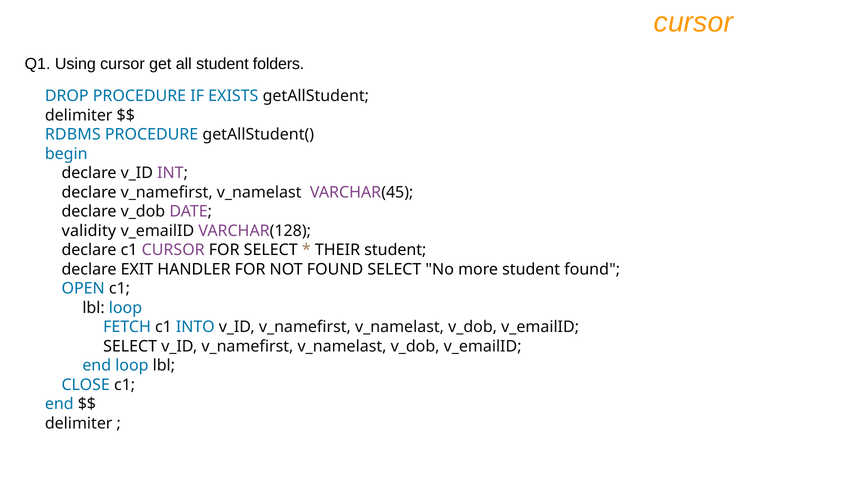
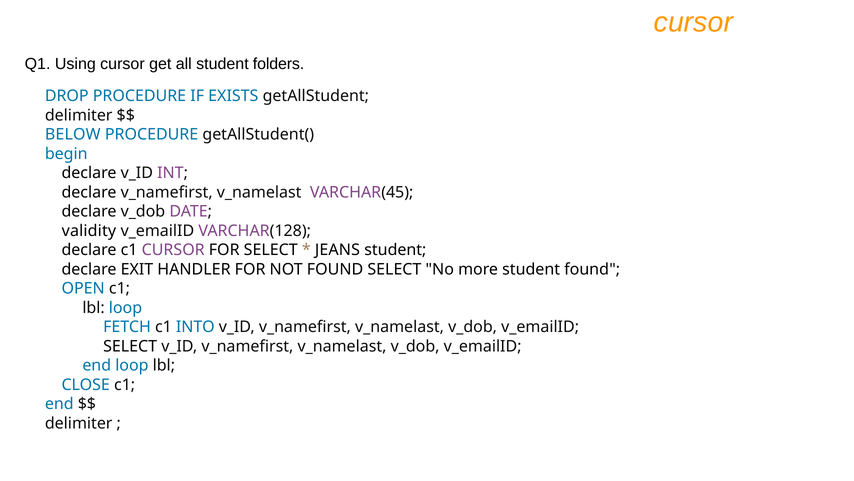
RDBMS: RDBMS -> BELOW
THEIR: THEIR -> JEANS
